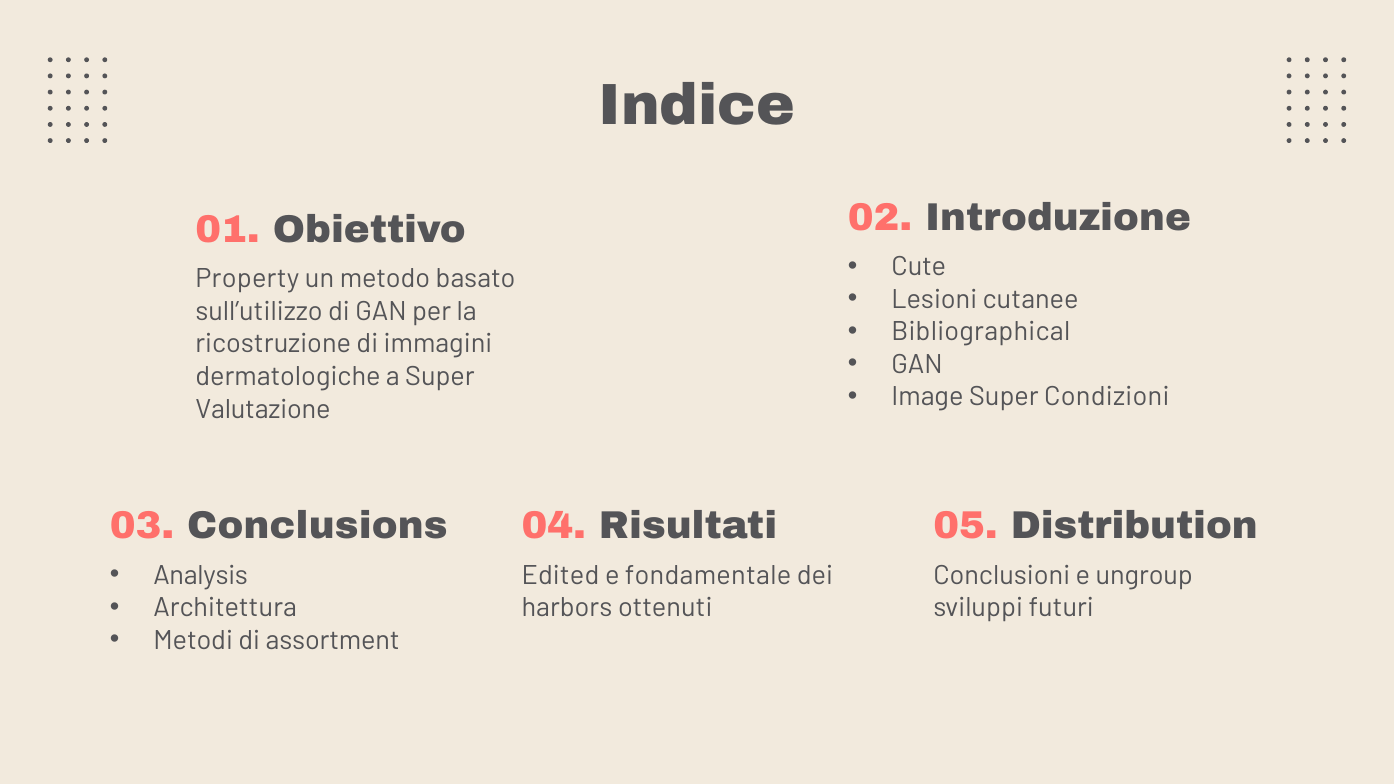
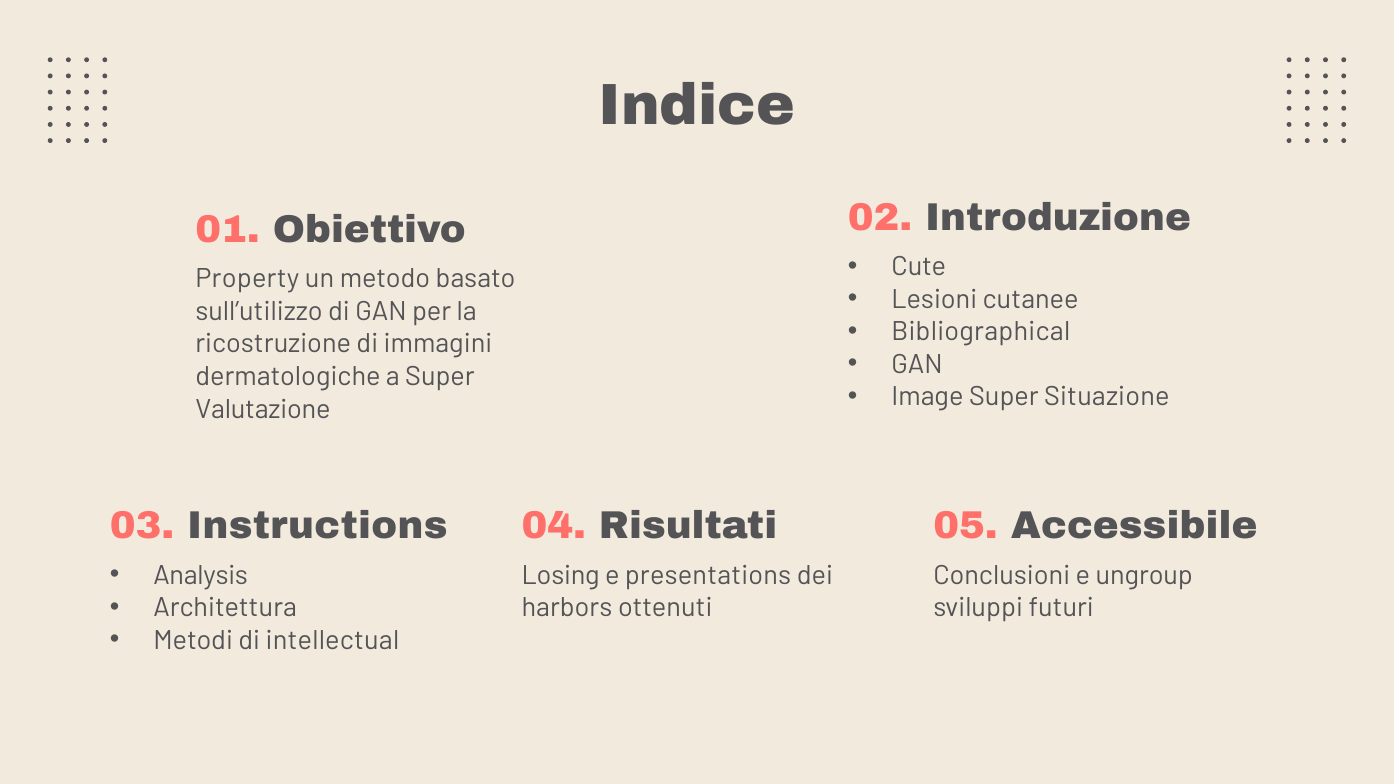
Condizioni: Condizioni -> Situazione
Conclusions: Conclusions -> Instructions
Distribution: Distribution -> Accessibile
Edited: Edited -> Losing
fondamentale: fondamentale -> presentations
assortment: assortment -> intellectual
